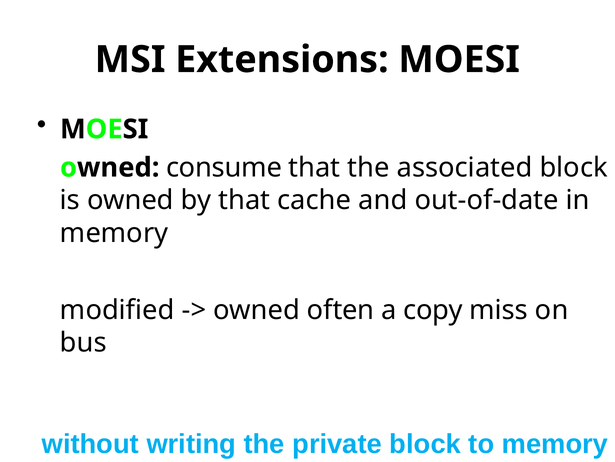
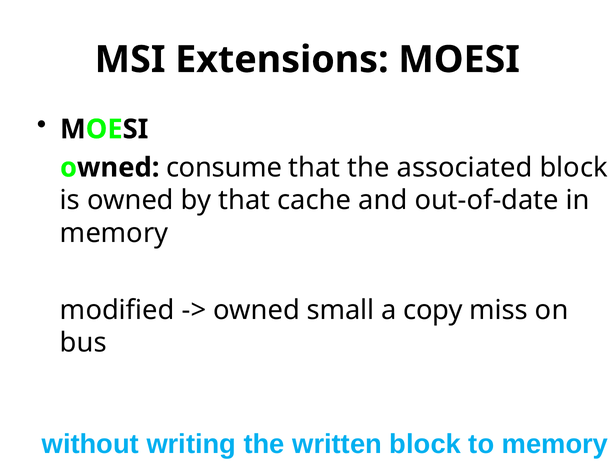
often: often -> small
private: private -> written
